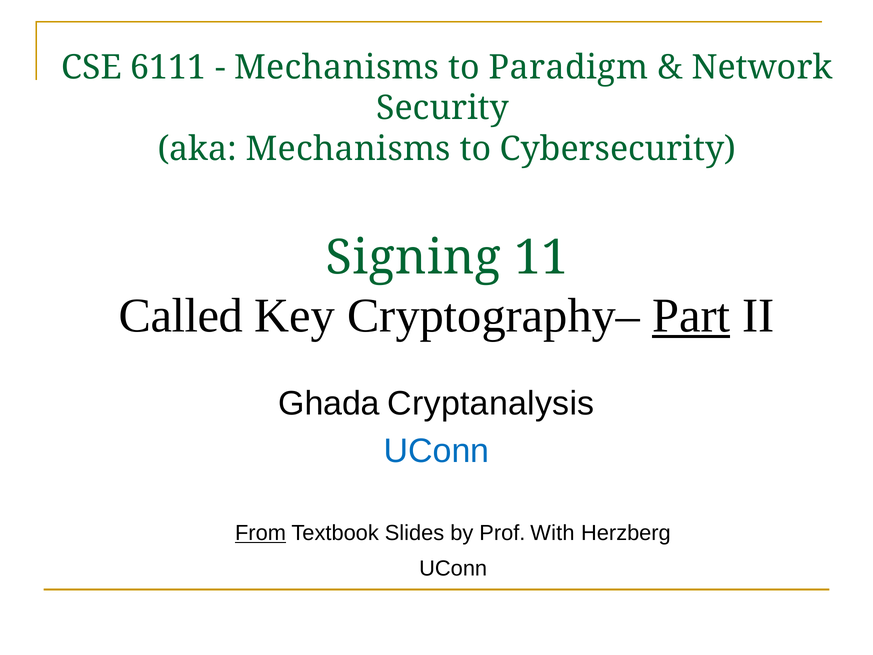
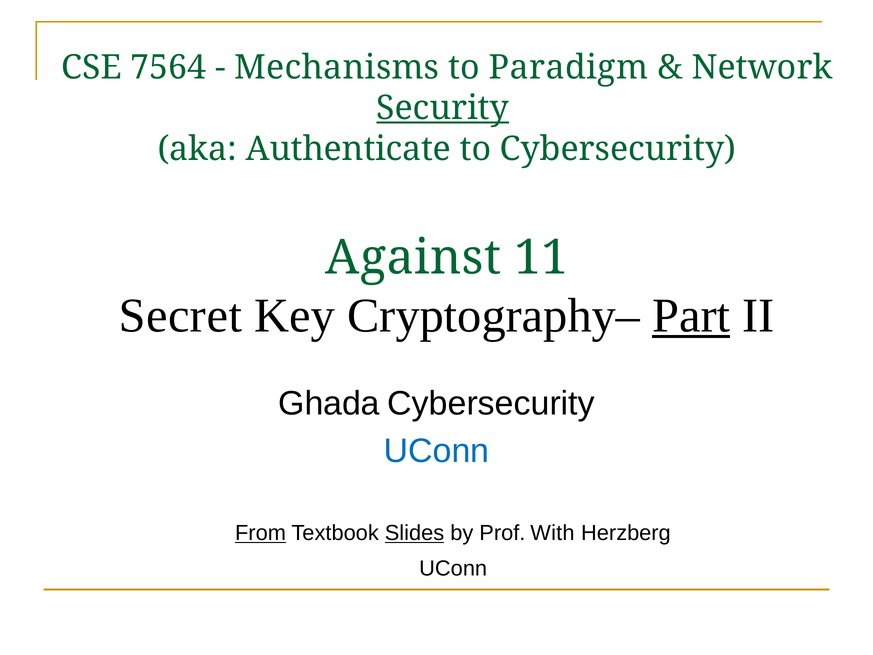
6111: 6111 -> 7564
Security underline: none -> present
aka Mechanisms: Mechanisms -> Authenticate
Signing: Signing -> Against
Called: Called -> Secret
Ghada Cryptanalysis: Cryptanalysis -> Cybersecurity
Slides underline: none -> present
